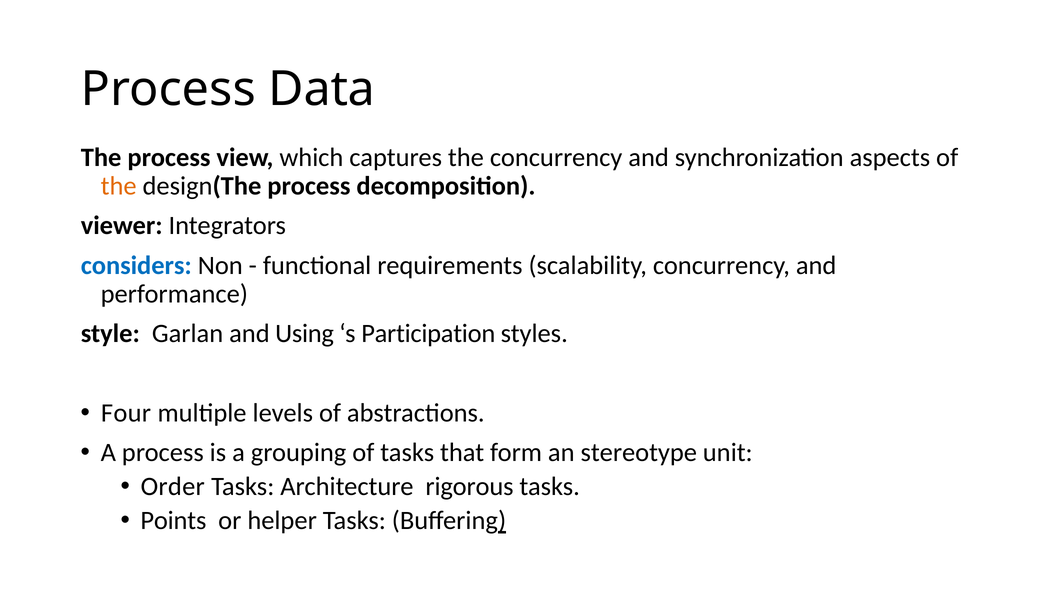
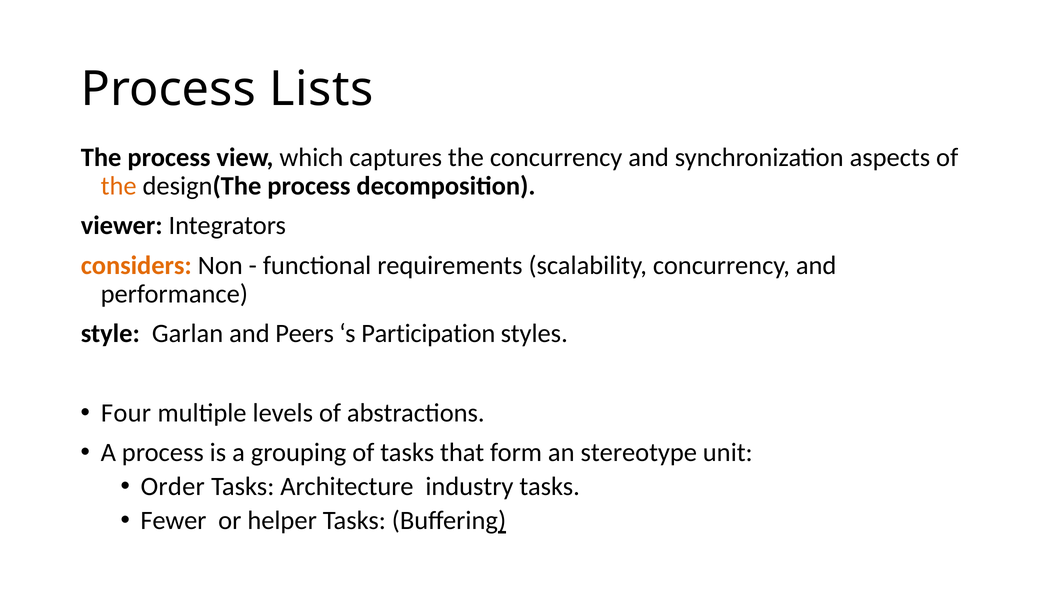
Data: Data -> Lists
considers colour: blue -> orange
Using: Using -> Peers
rigorous: rigorous -> industry
Points: Points -> Fewer
